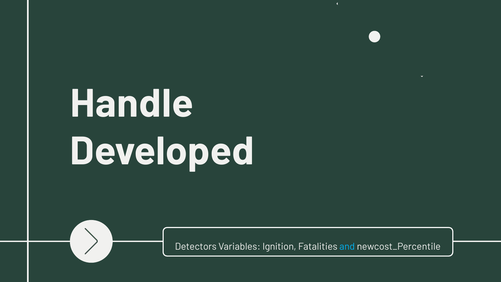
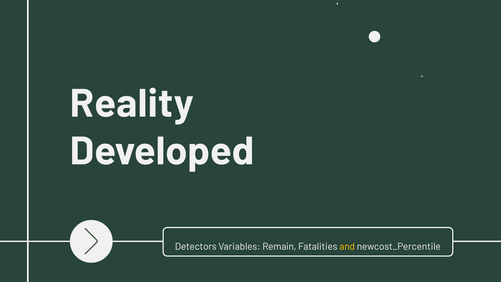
Handle: Handle -> Reality
Ignition: Ignition -> Remain
and colour: light blue -> yellow
